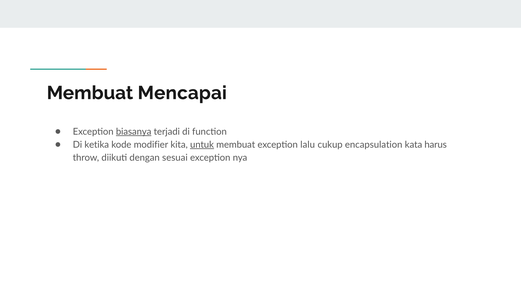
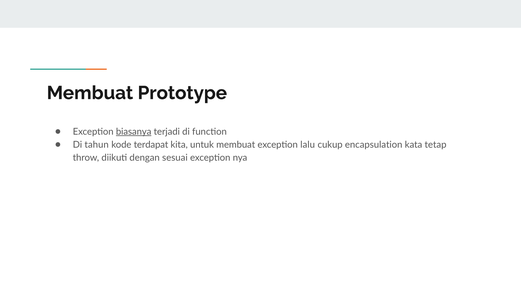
Mencapai: Mencapai -> Prototype
ketika: ketika -> tahun
modifier: modifier -> terdapat
untuk underline: present -> none
harus: harus -> tetap
